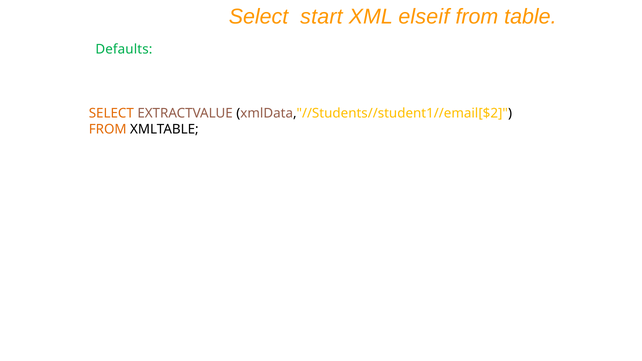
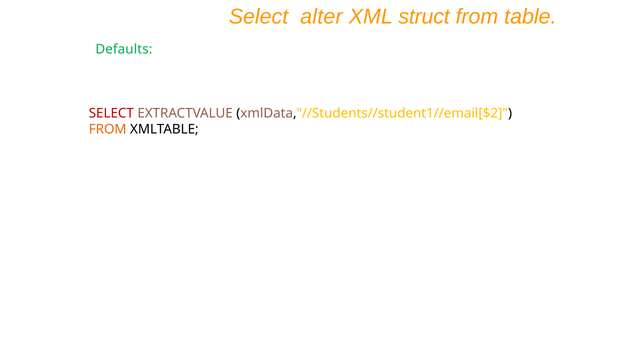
start: start -> alter
elseif: elseif -> struct
SELECT at (111, 113) colour: orange -> red
